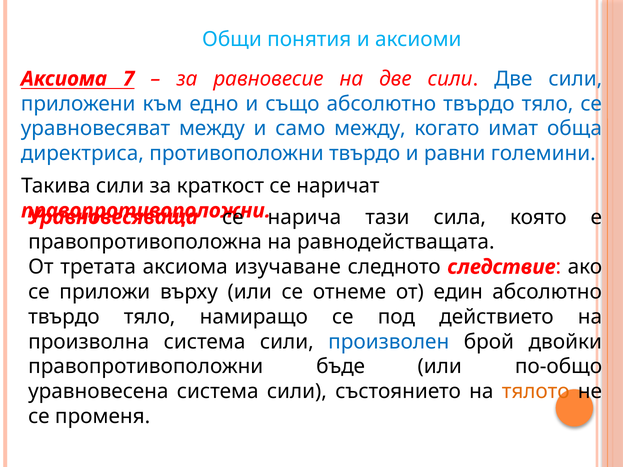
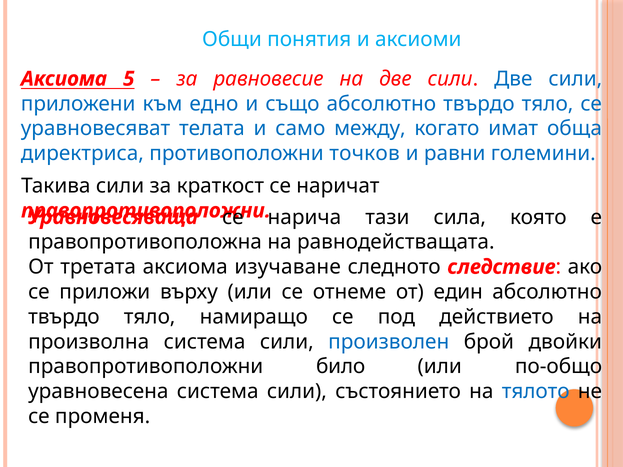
7: 7 -> 5
уравновесяват между: между -> телата
противоположни твърдо: твърдо -> точков
бъде: бъде -> било
тялото colour: orange -> blue
